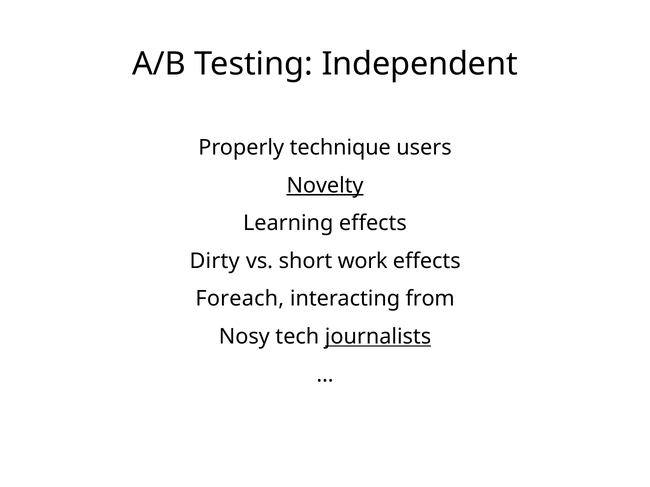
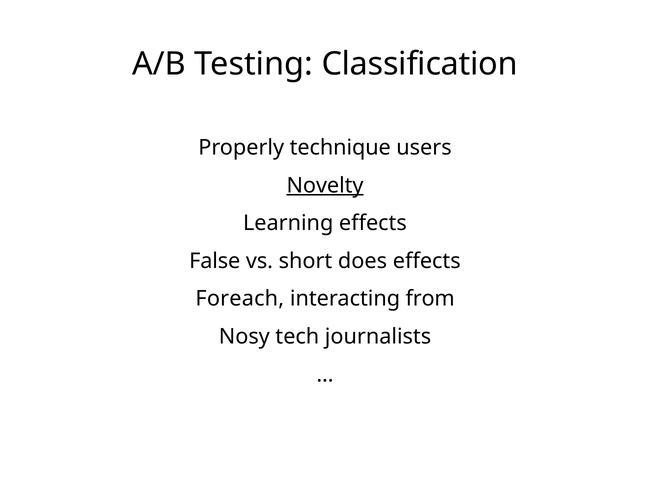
Independent: Independent -> Classification
Dirty: Dirty -> False
work: work -> does
journalists underline: present -> none
